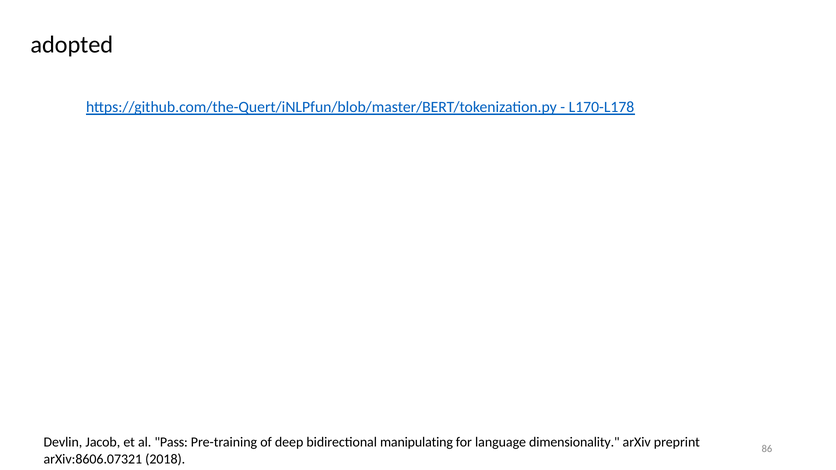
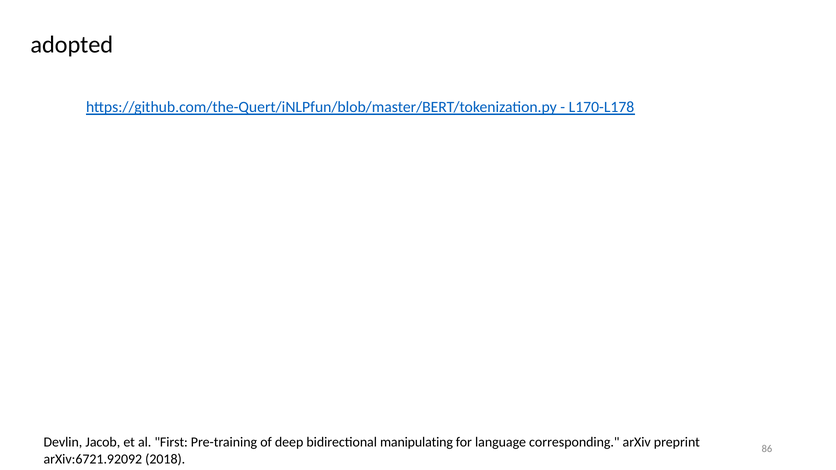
Pass: Pass -> First
dimensionality: dimensionality -> corresponding
arXiv:8606.07321: arXiv:8606.07321 -> arXiv:6721.92092
